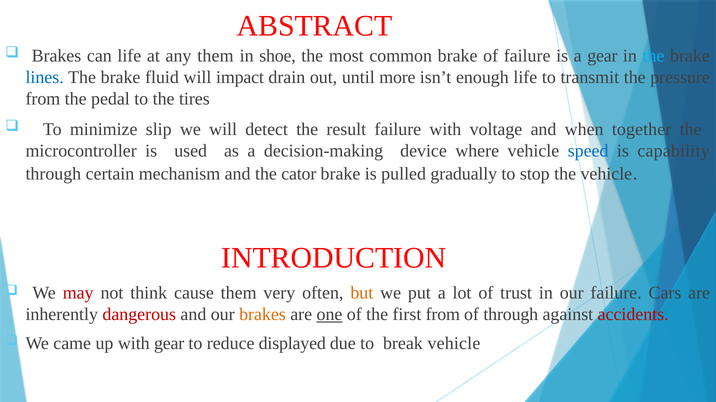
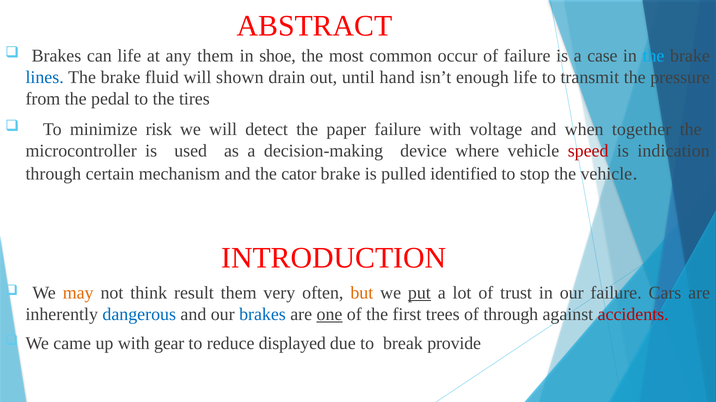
common brake: brake -> occur
a gear: gear -> case
impact: impact -> shown
more: more -> hand
slip: slip -> risk
result: result -> paper
speed colour: blue -> red
capability: capability -> indication
gradually: gradually -> identified
may colour: red -> orange
cause: cause -> result
put underline: none -> present
dangerous colour: red -> blue
brakes at (262, 315) colour: orange -> blue
first from: from -> trees
break vehicle: vehicle -> provide
